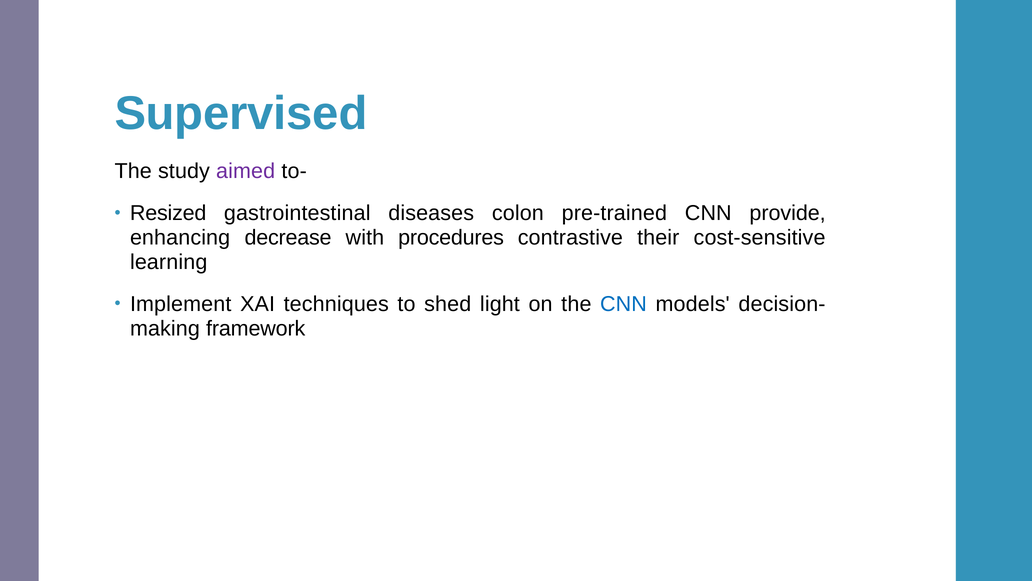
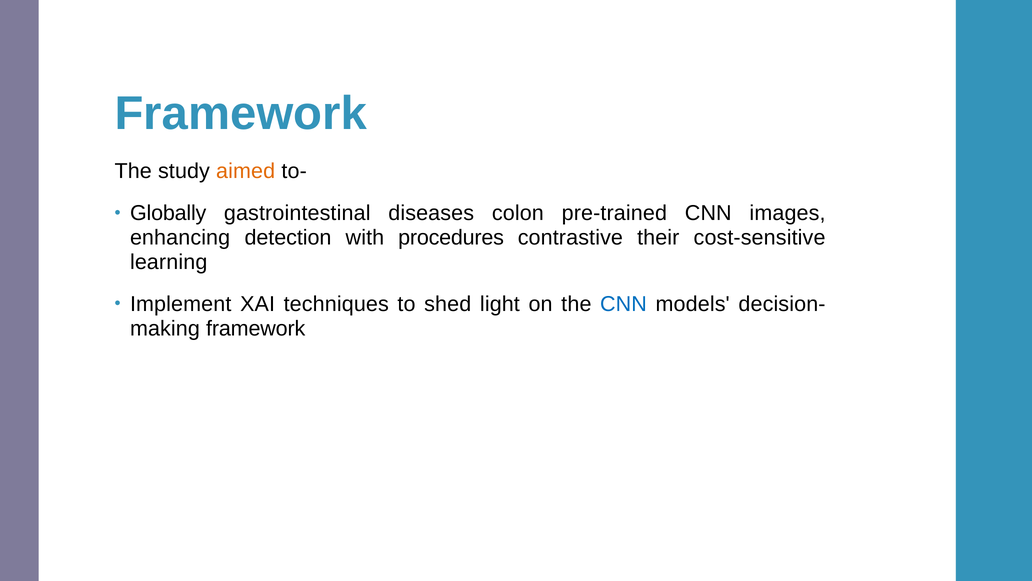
Supervised at (241, 113): Supervised -> Framework
aimed colour: purple -> orange
Resized: Resized -> Globally
provide: provide -> images
decrease: decrease -> detection
